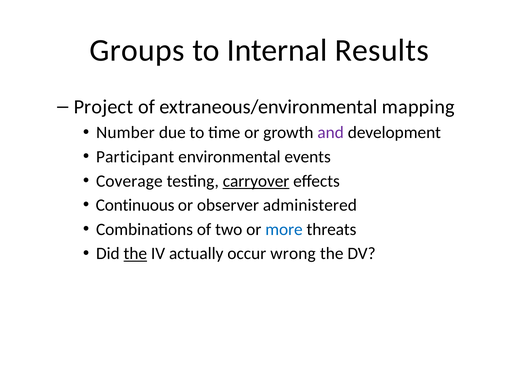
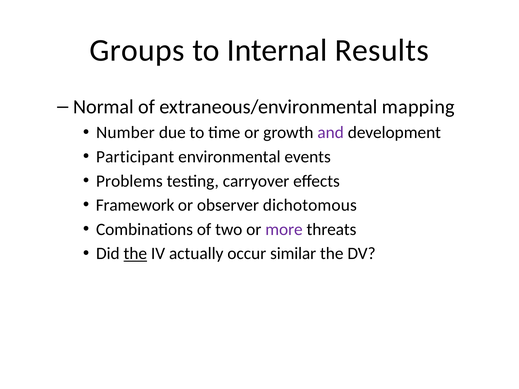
Project: Project -> Normal
Coverage: Coverage -> Problems
carryover underline: present -> none
Continuous: Continuous -> Framework
administered: administered -> dichotomous
more colour: blue -> purple
wrong: wrong -> similar
